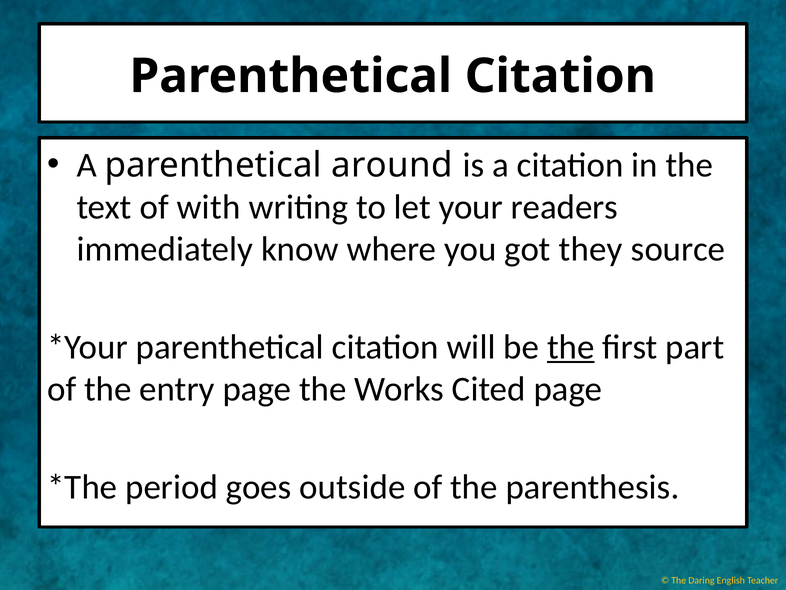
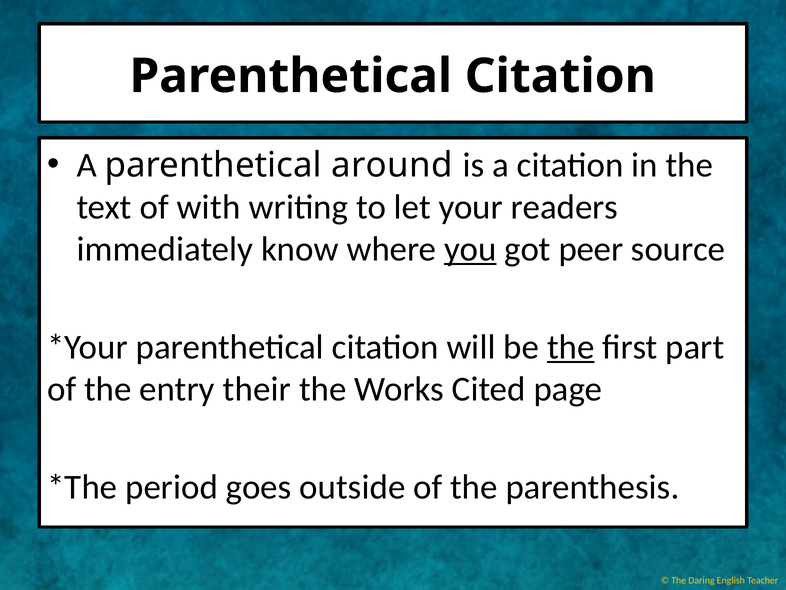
you underline: none -> present
they: they -> peer
entry page: page -> their
